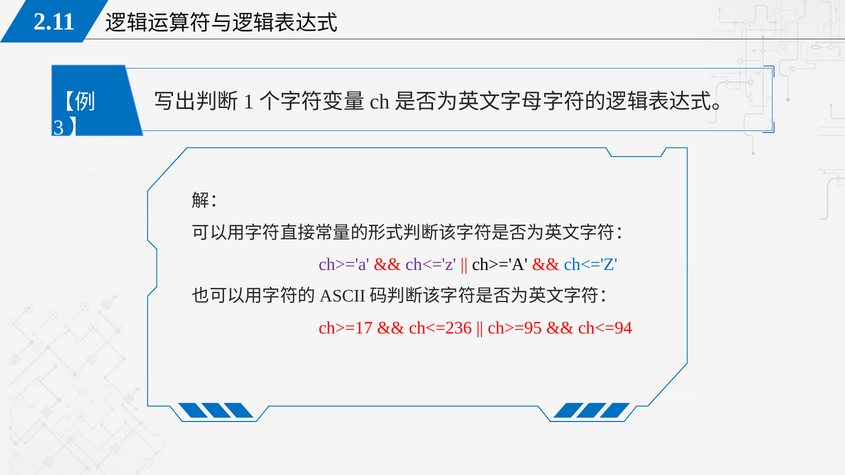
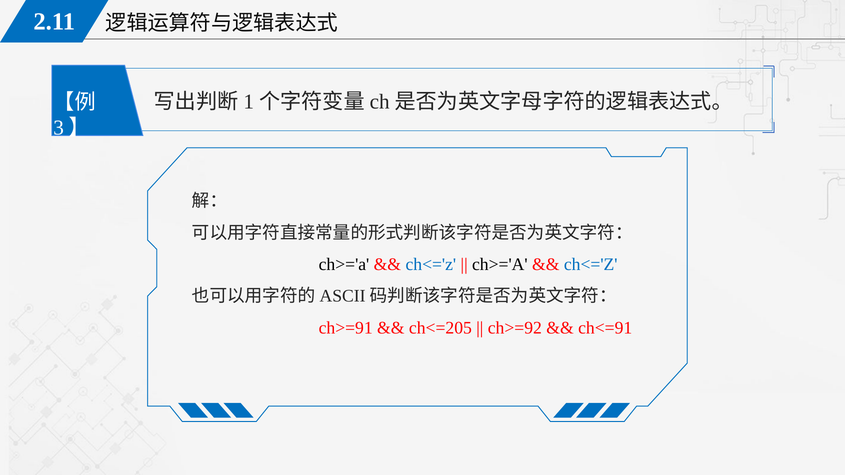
ch>='a at (344, 265) colour: purple -> black
ch<='z at (431, 265) colour: purple -> blue
ch>=17: ch>=17 -> ch>=91
ch<=236: ch<=236 -> ch<=205
ch>=95: ch>=95 -> ch>=92
ch<=94: ch<=94 -> ch<=91
